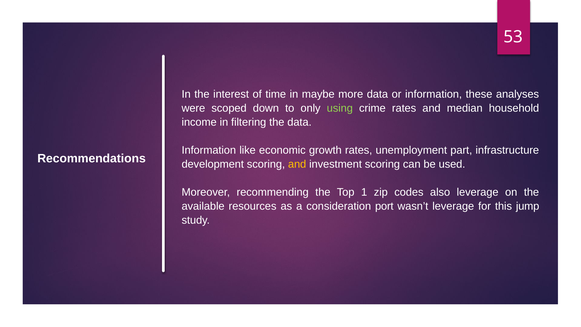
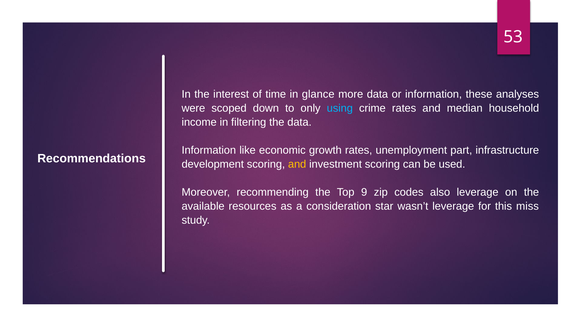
maybe: maybe -> glance
using colour: light green -> light blue
1: 1 -> 9
port: port -> star
jump: jump -> miss
